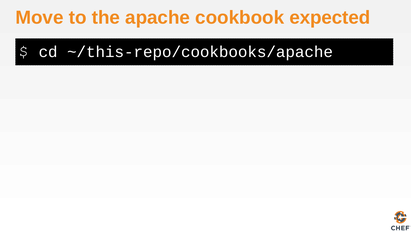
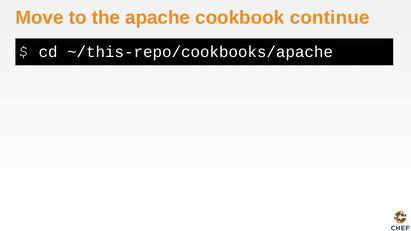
expected: expected -> continue
